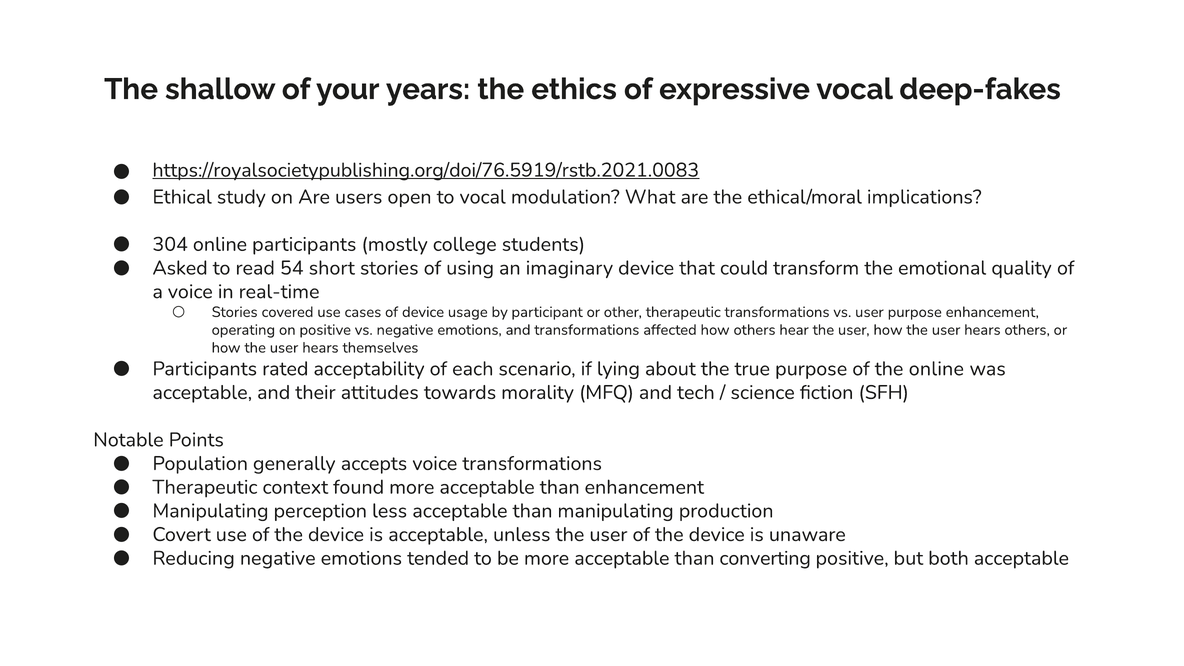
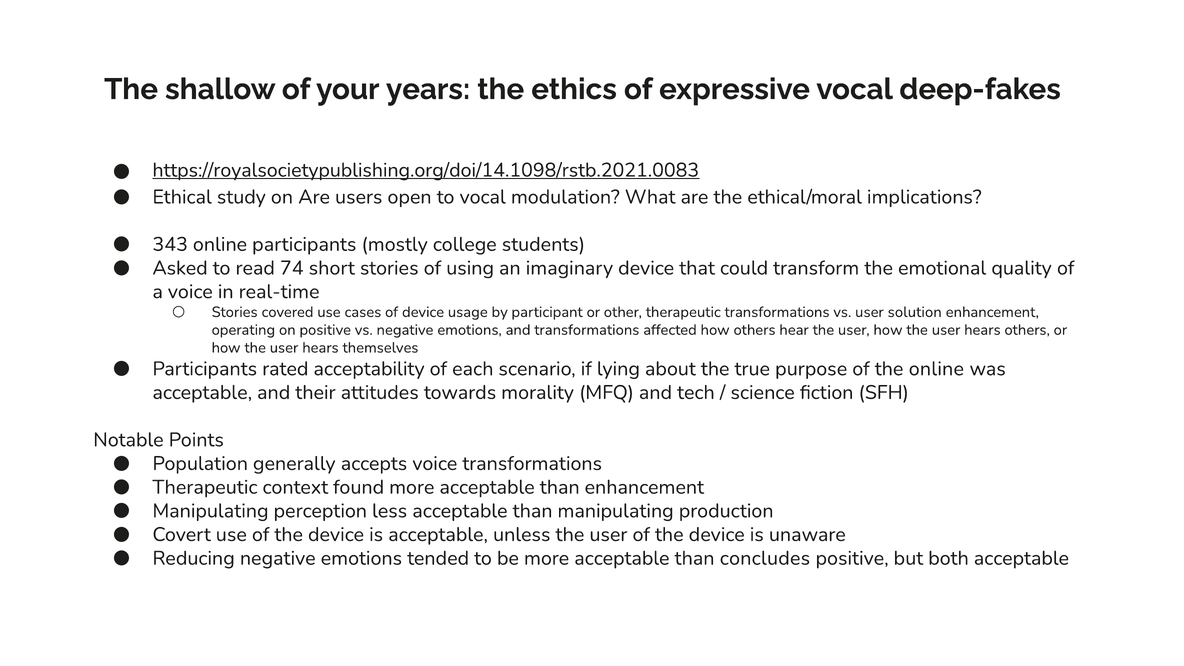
https://royalsocietypublishing.org/doi/76.5919/rstb.2021.0083: https://royalsocietypublishing.org/doi/76.5919/rstb.2021.0083 -> https://royalsocietypublishing.org/doi/14.1098/rstb.2021.0083
304: 304 -> 343
54: 54 -> 74
user purpose: purpose -> solution
converting: converting -> concludes
